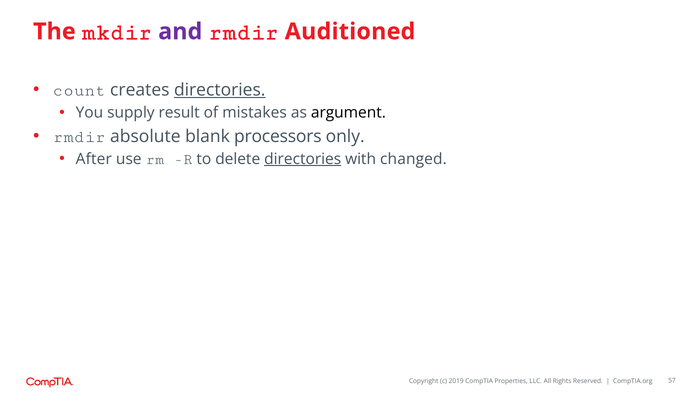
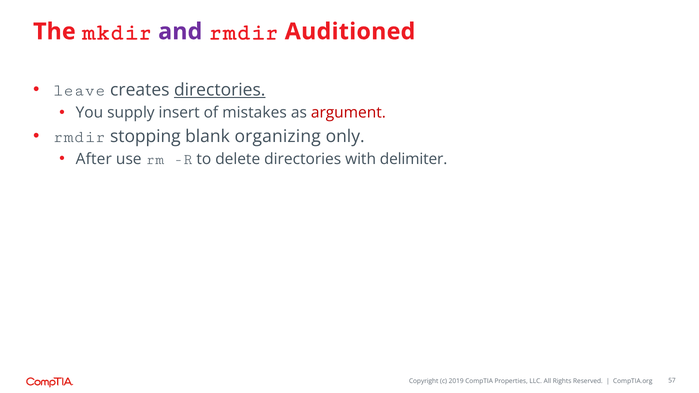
count: count -> leave
result: result -> insert
argument colour: black -> red
absolute: absolute -> stopping
processors: processors -> organizing
directories at (303, 159) underline: present -> none
changed: changed -> delimiter
